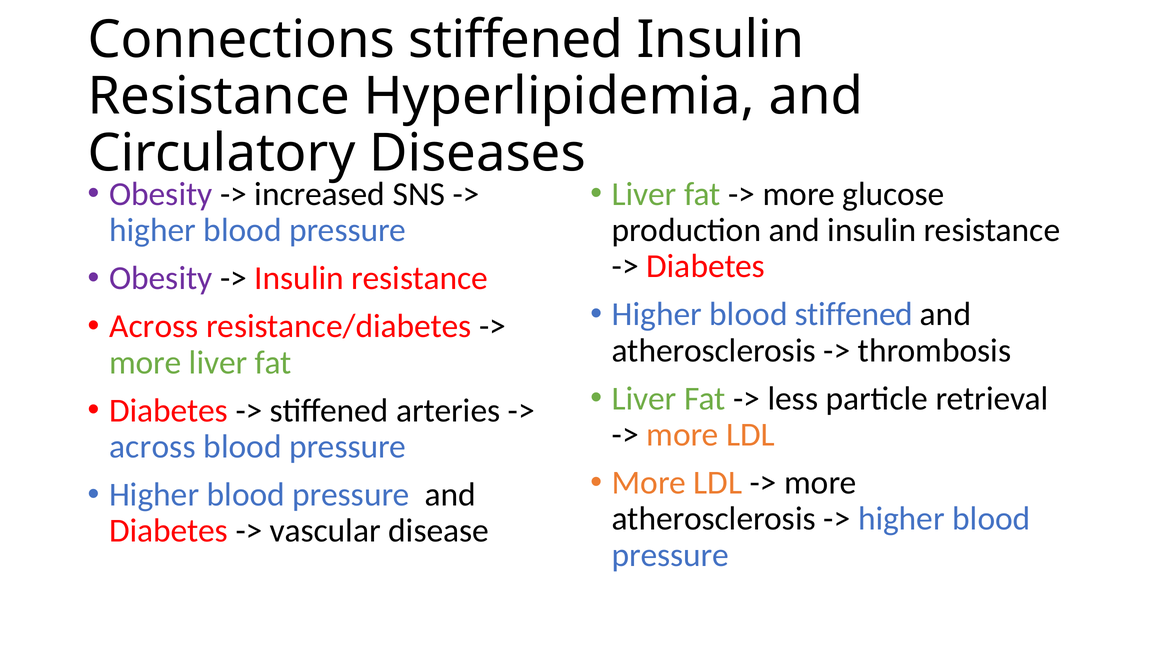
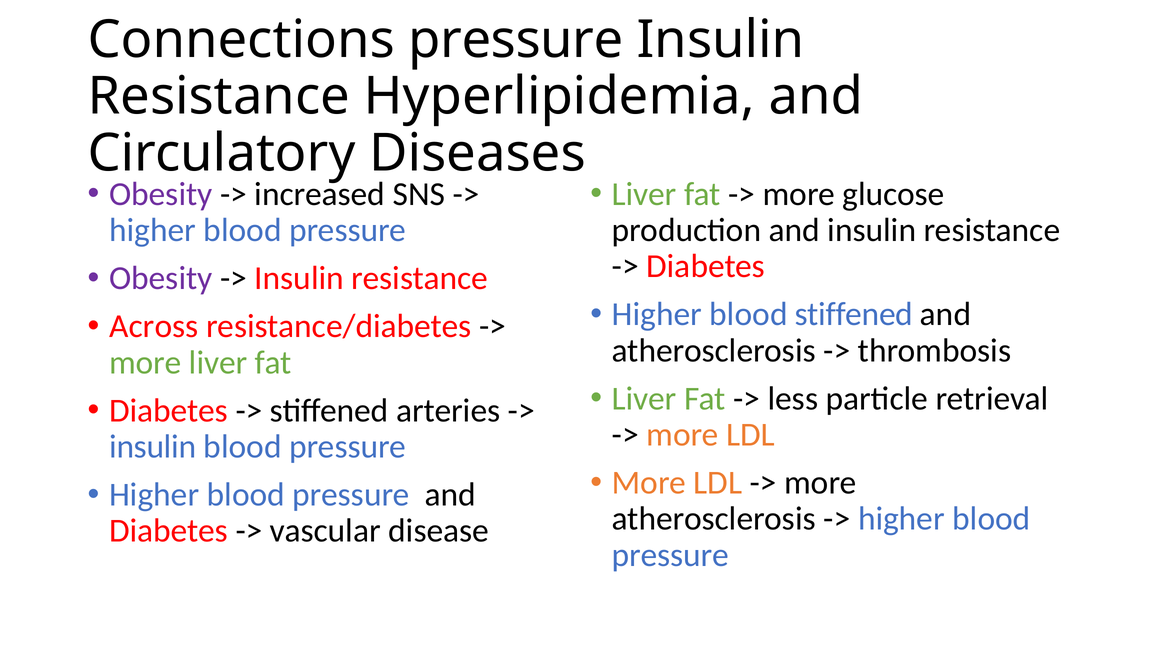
Connections stiffened: stiffened -> pressure
across at (152, 447): across -> insulin
